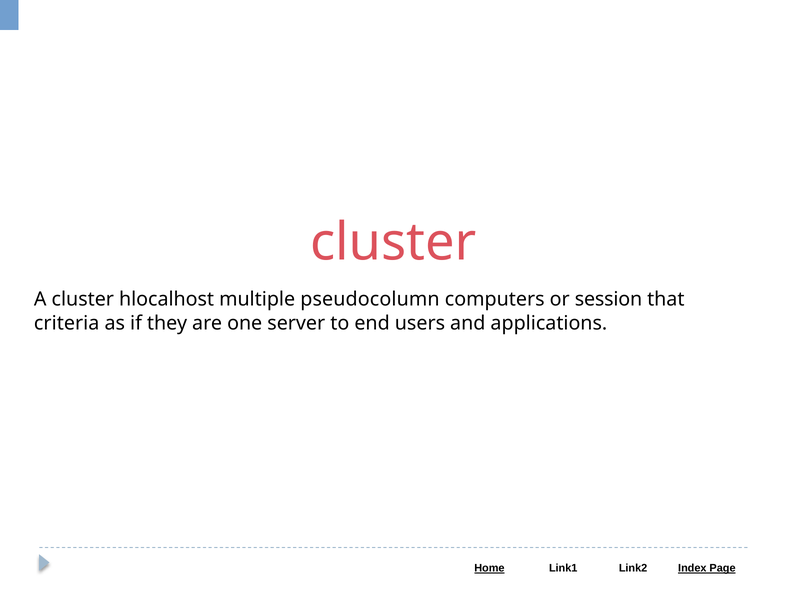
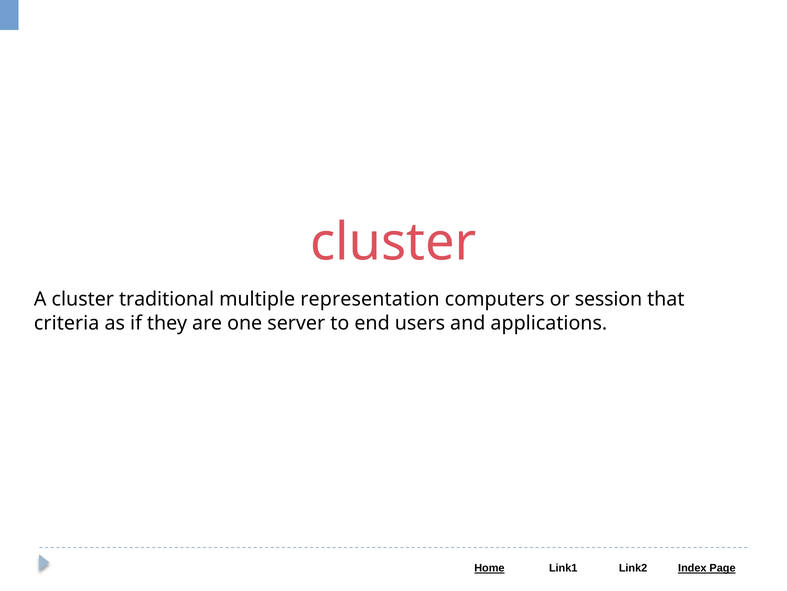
hlocalhost: hlocalhost -> traditional
pseudocolumn: pseudocolumn -> representation
